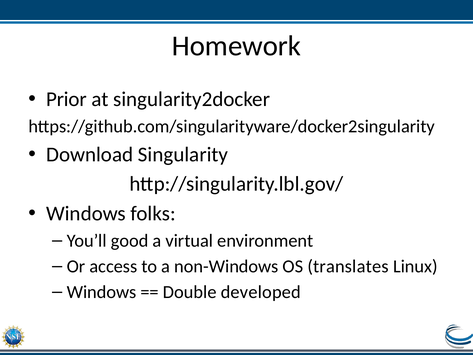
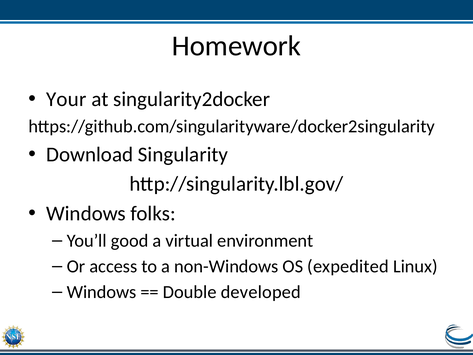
Prior: Prior -> Your
translates: translates -> expedited
